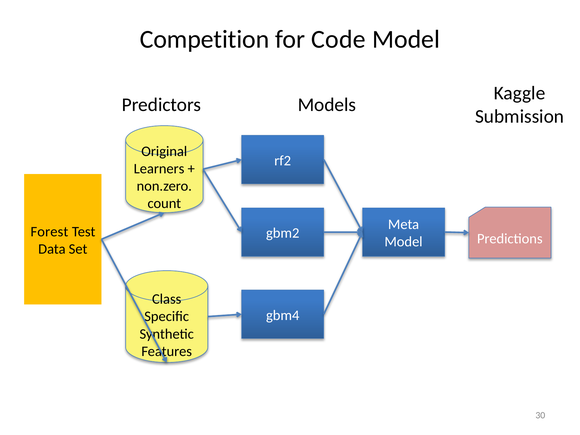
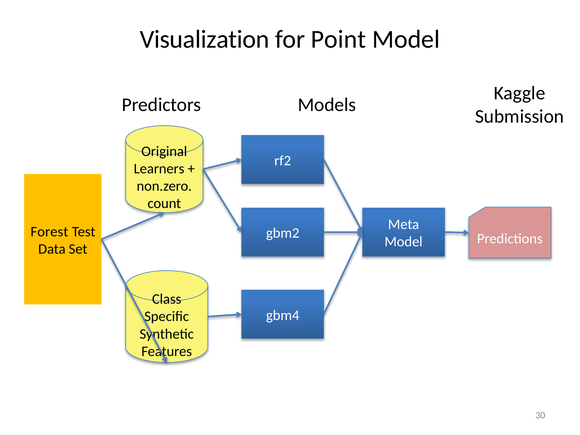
Competition: Competition -> Visualization
Code: Code -> Point
